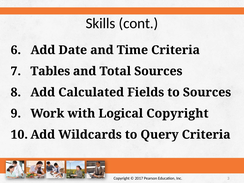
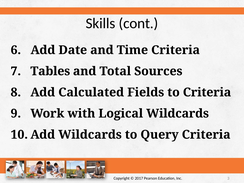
to Sources: Sources -> Criteria
Logical Copyright: Copyright -> Wildcards
